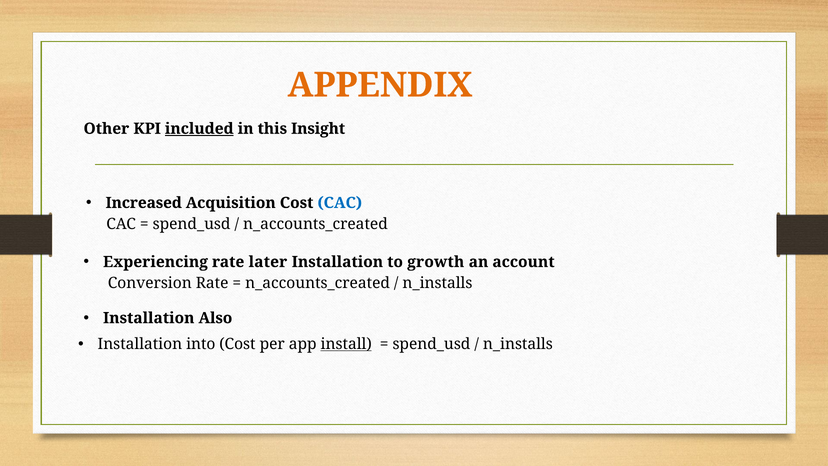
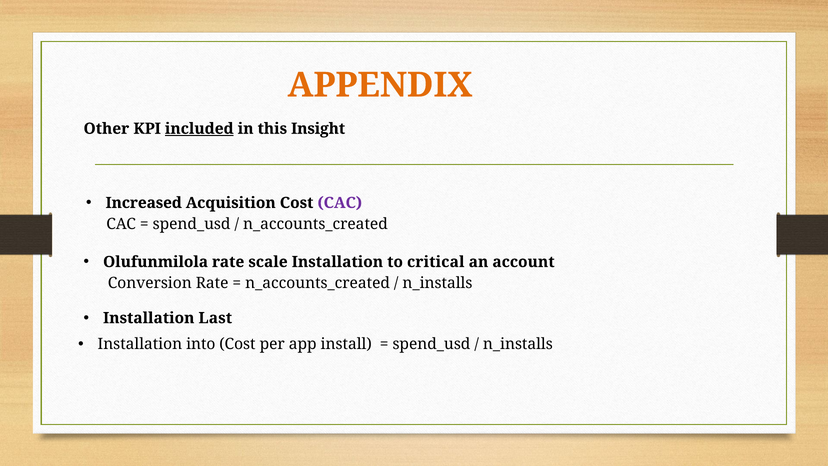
CAC at (340, 203) colour: blue -> purple
Experiencing: Experiencing -> Olufunmilola
later: later -> scale
growth: growth -> critical
Also: Also -> Last
install underline: present -> none
